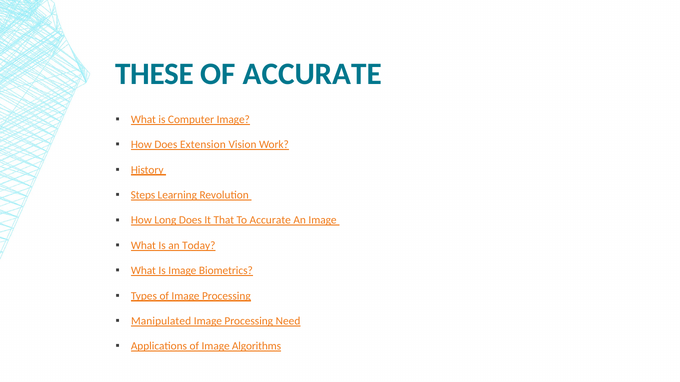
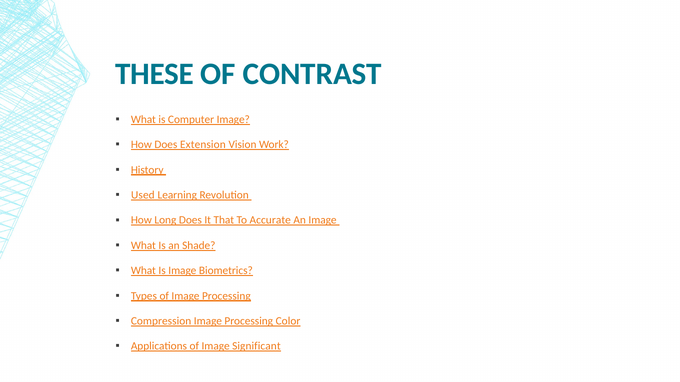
OF ACCURATE: ACCURATE -> CONTRAST
Steps: Steps -> Used
Today: Today -> Shade
Manipulated: Manipulated -> Compression
Need: Need -> Color
Algorithms: Algorithms -> Significant
